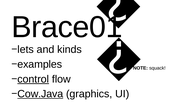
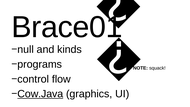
lets: lets -> null
examples: examples -> programs
control underline: present -> none
